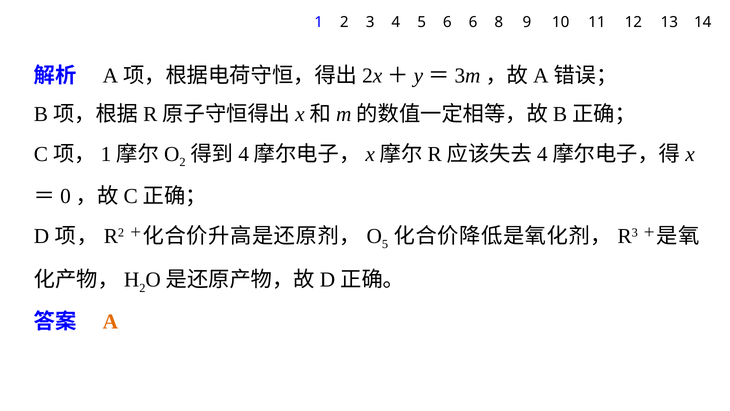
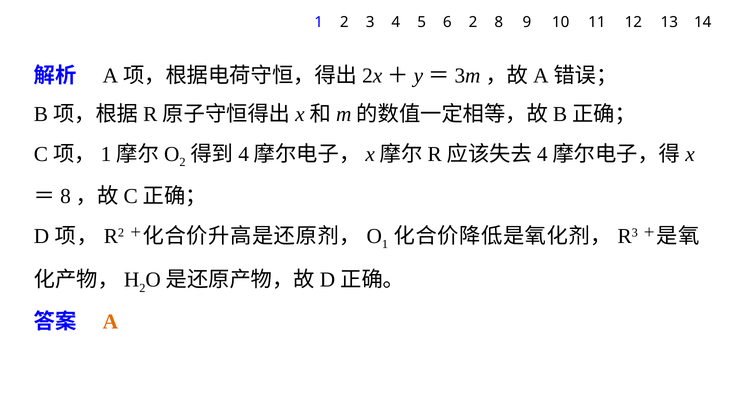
6 6: 6 -> 2
0 at (66, 196): 0 -> 8
5 at (385, 244): 5 -> 1
